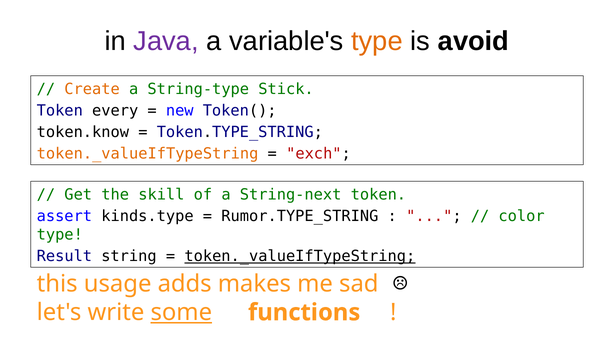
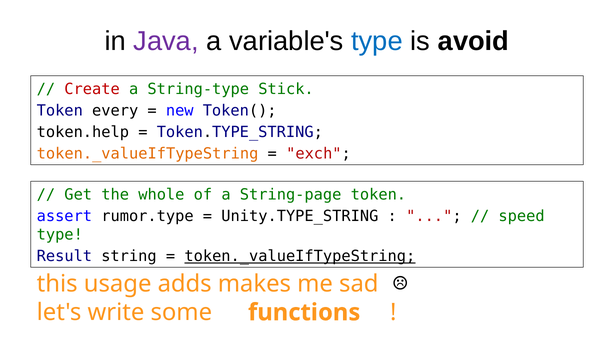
type at (377, 41) colour: orange -> blue
Create colour: orange -> red
token.know: token.know -> token.help
skill: skill -> whole
String-next: String-next -> String-page
kinds.type: kinds.type -> rumor.type
Rumor.TYPE_STRING: Rumor.TYPE_STRING -> Unity.TYPE_STRING
color: color -> speed
some underline: present -> none
